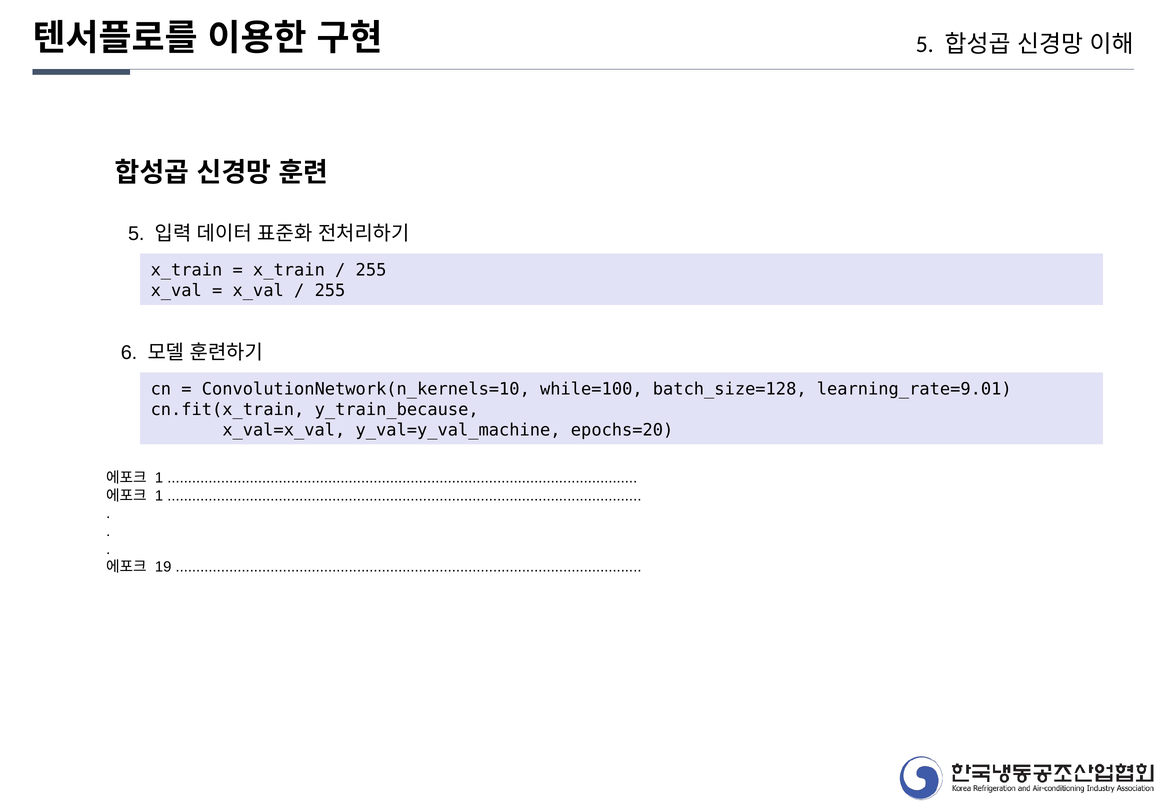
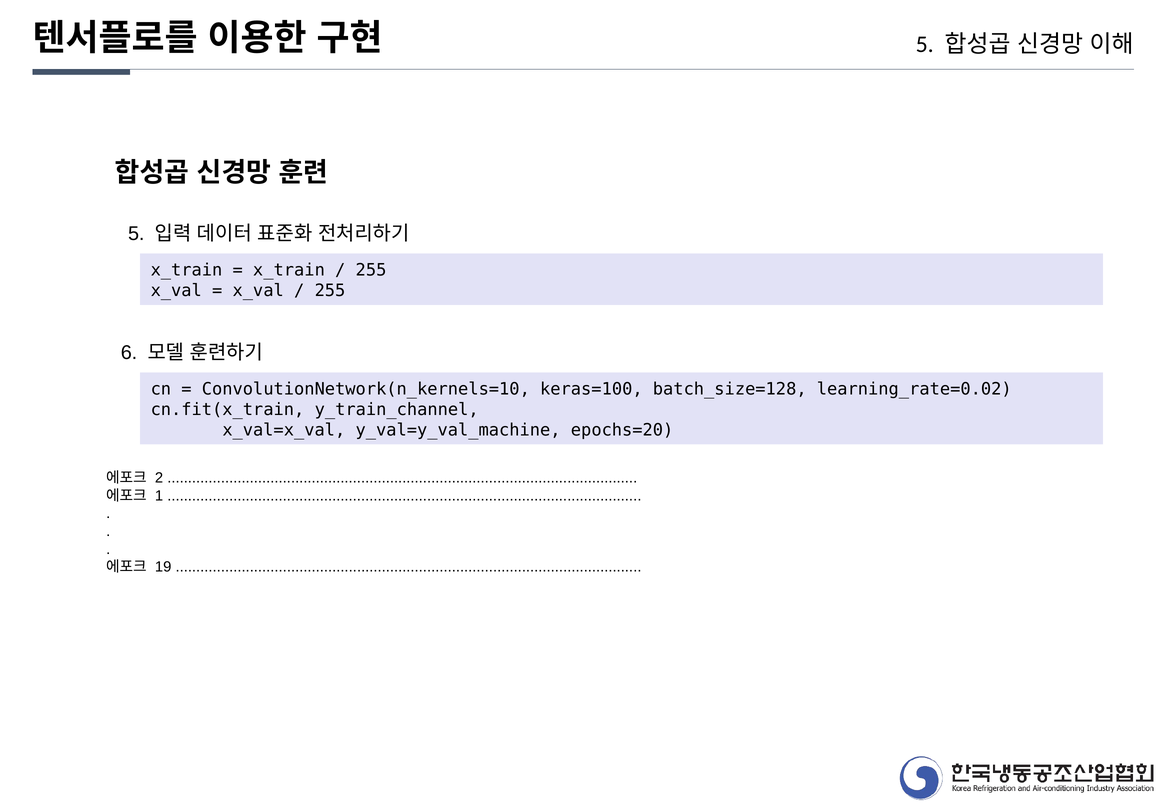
while=100: while=100 -> keras=100
learning_rate=9.01: learning_rate=9.01 -> learning_rate=0.02
y_train_because: y_train_because -> y_train_channel
1 at (159, 478): 1 -> 2
